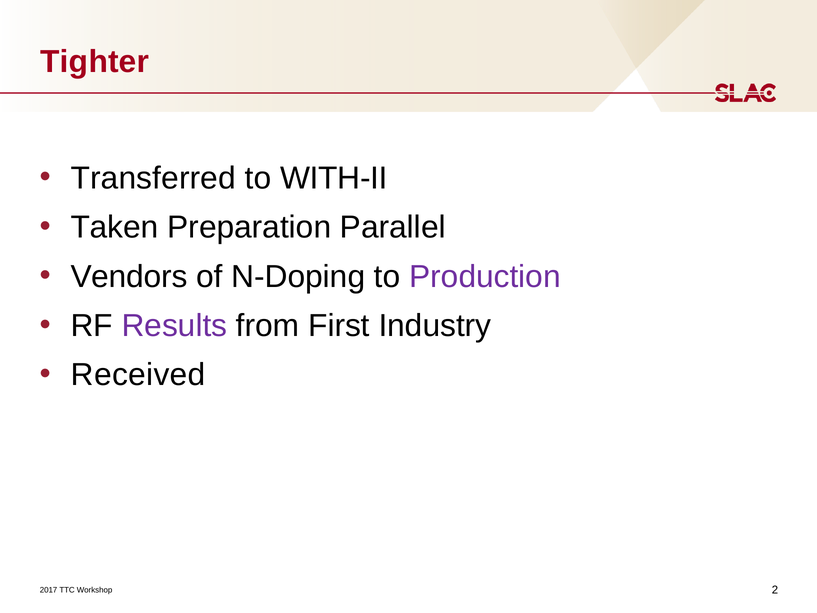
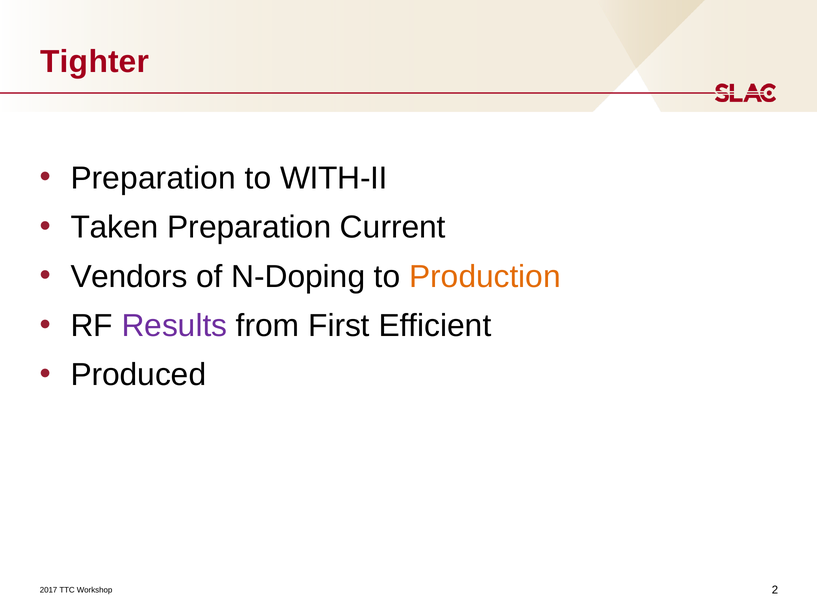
Transferred at (153, 178): Transferred -> Preparation
Parallel: Parallel -> Current
Production colour: purple -> orange
Industry: Industry -> Efficient
Received: Received -> Produced
